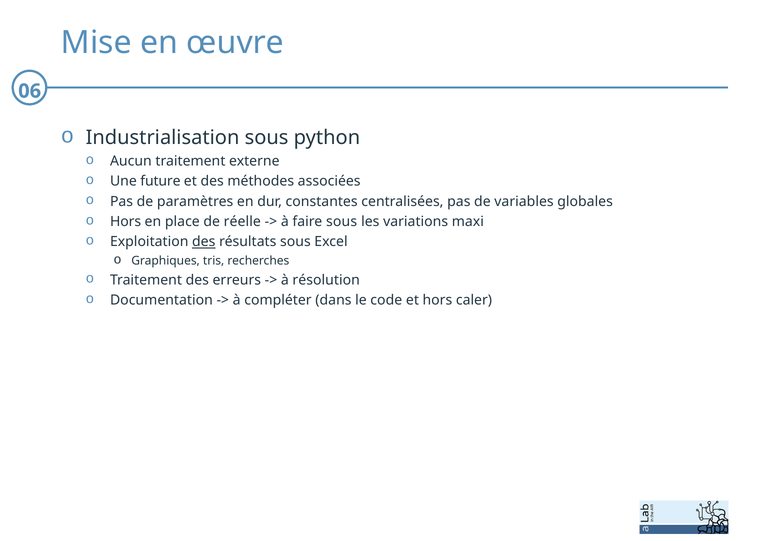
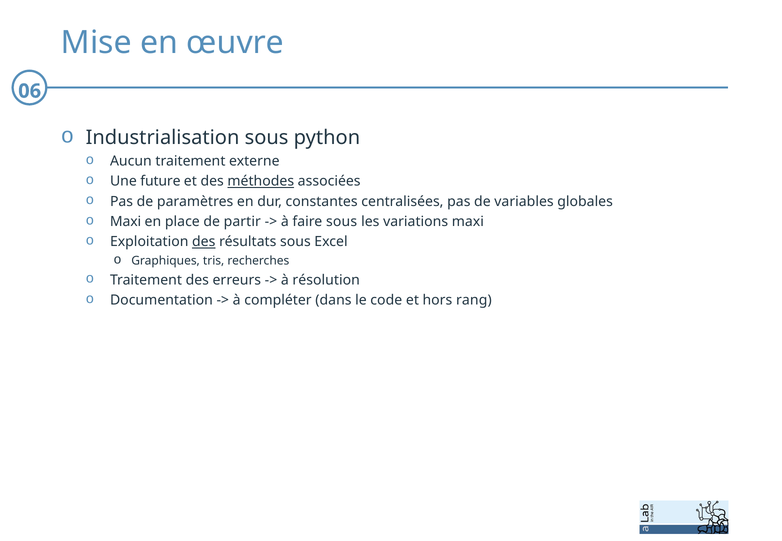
méthodes underline: none -> present
Hors at (126, 222): Hors -> Maxi
réelle: réelle -> partir
caler: caler -> rang
